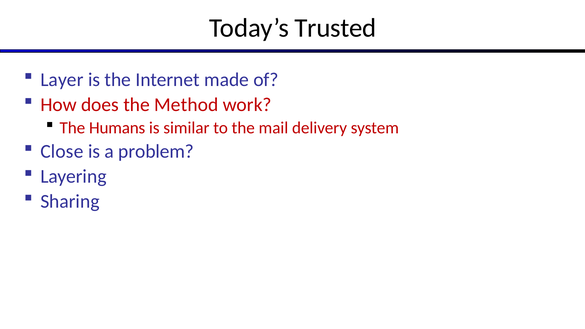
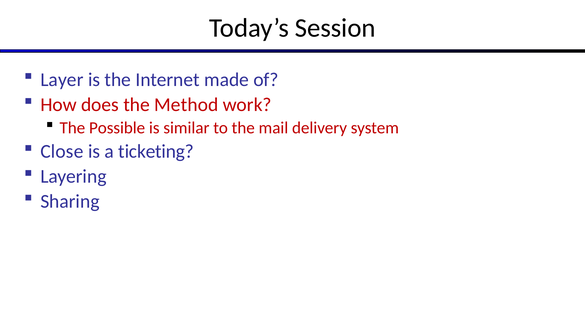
Trusted: Trusted -> Session
Humans: Humans -> Possible
problem: problem -> ticketing
